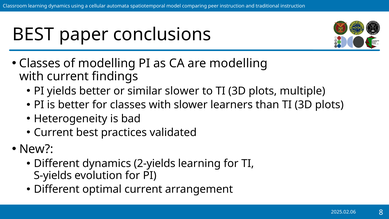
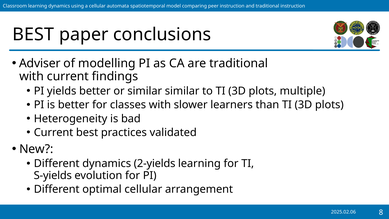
Classes at (40, 63): Classes -> Adviser
are modelling: modelling -> traditional
similar slower: slower -> similar
optimal current: current -> cellular
